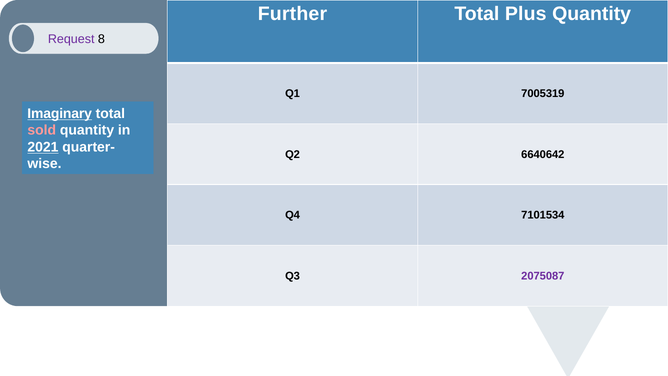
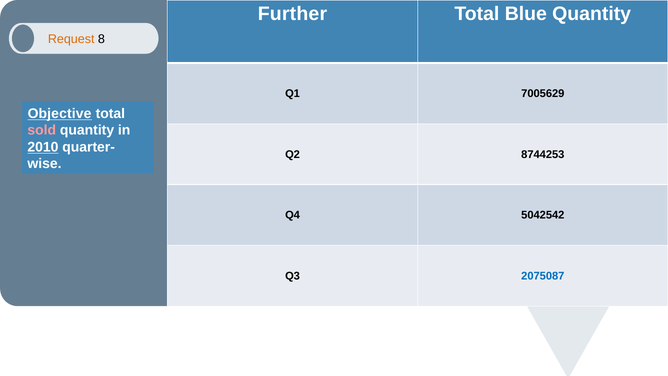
Plus: Plus -> Blue
Request colour: purple -> orange
7005319: 7005319 -> 7005629
Imaginary: Imaginary -> Objective
2021: 2021 -> 2010
6640642: 6640642 -> 8744253
7101534: 7101534 -> 5042542
2075087 colour: purple -> blue
